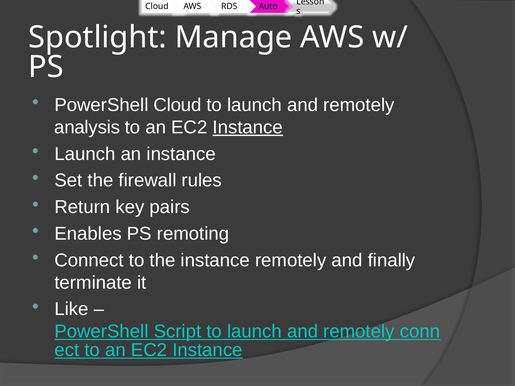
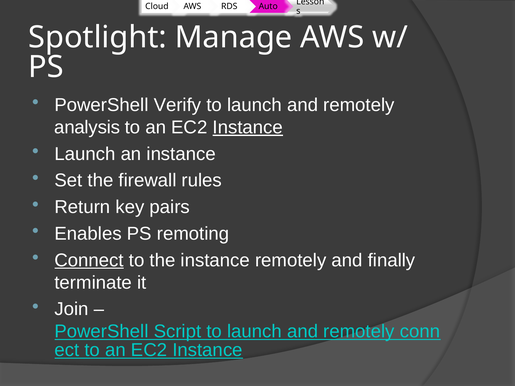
PowerShell Cloud: Cloud -> Verify
Connect underline: none -> present
Like: Like -> Join
